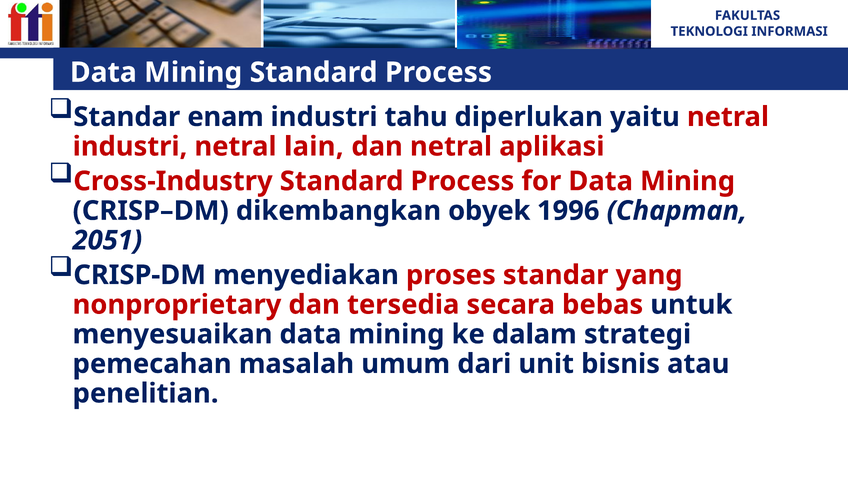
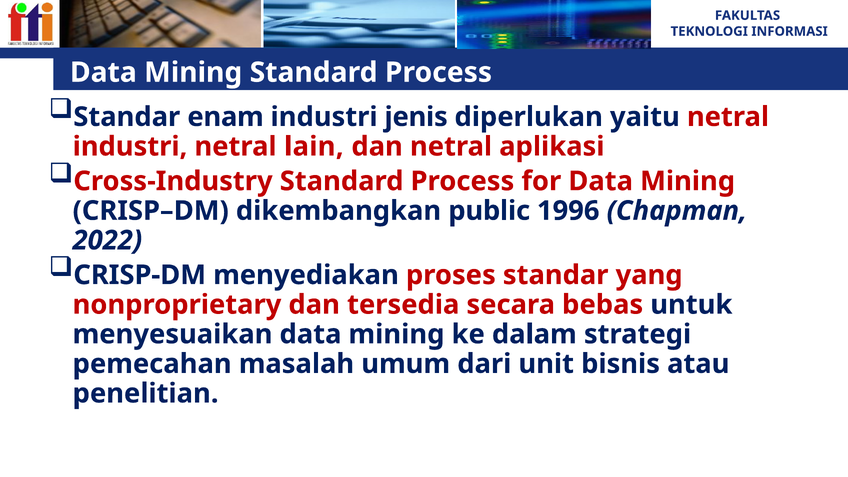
tahu: tahu -> jenis
obyek: obyek -> public
2051: 2051 -> 2022
